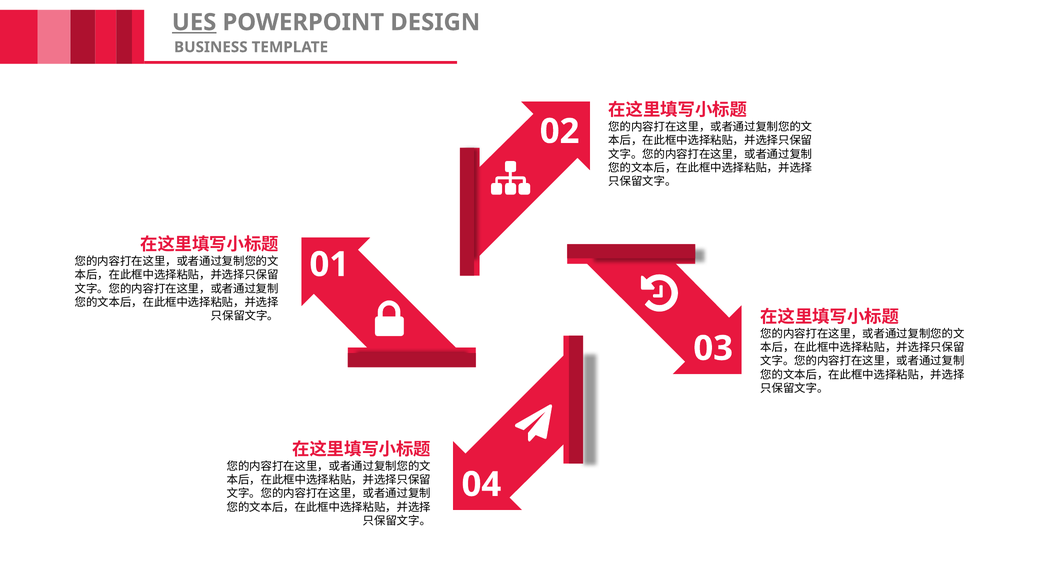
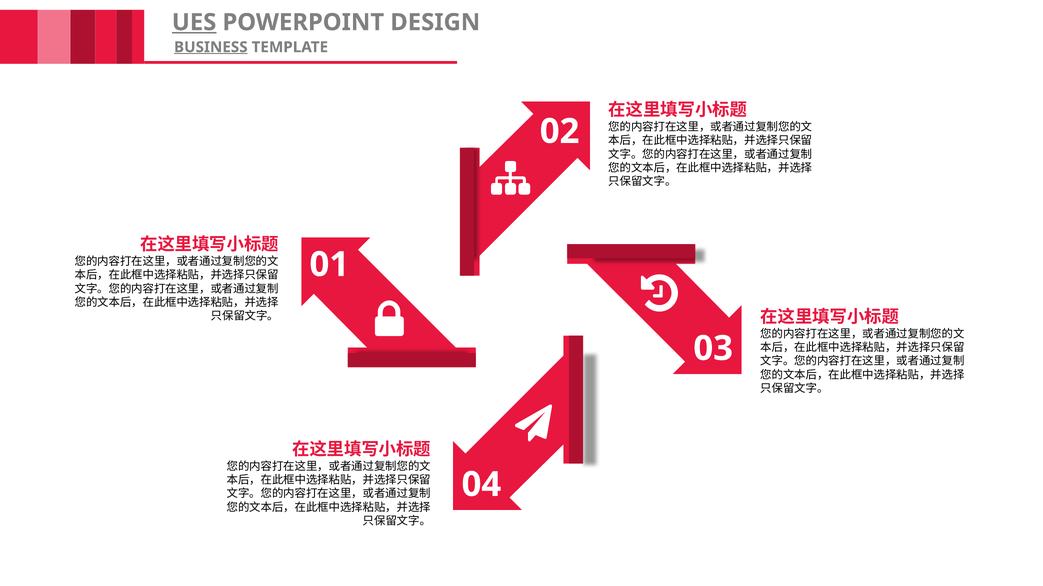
BUSINESS underline: none -> present
